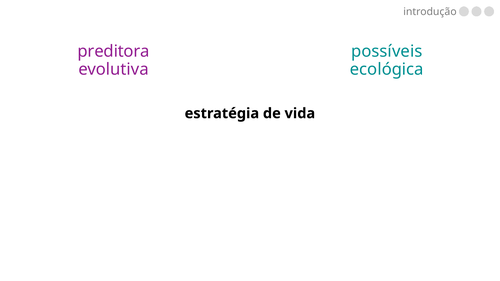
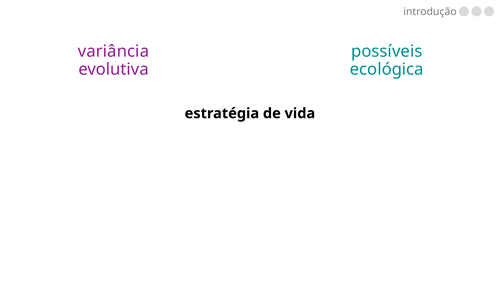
preditora: preditora -> variância
